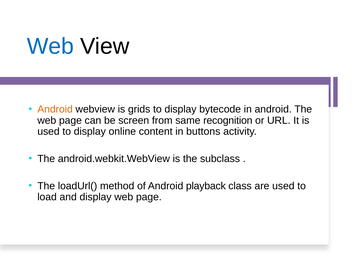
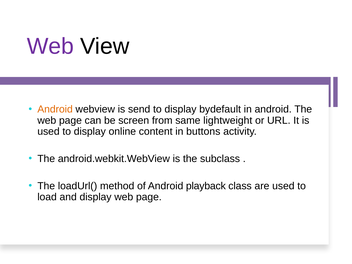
Web at (50, 46) colour: blue -> purple
grids: grids -> send
bytecode: bytecode -> bydefault
recognition: recognition -> lightweight
